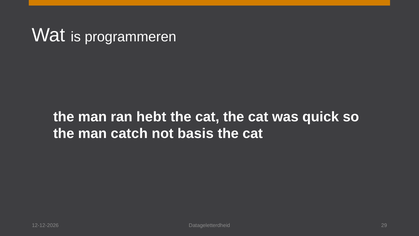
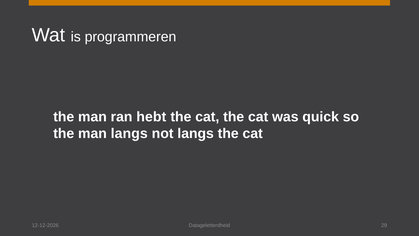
man catch: catch -> langs
not basis: basis -> langs
